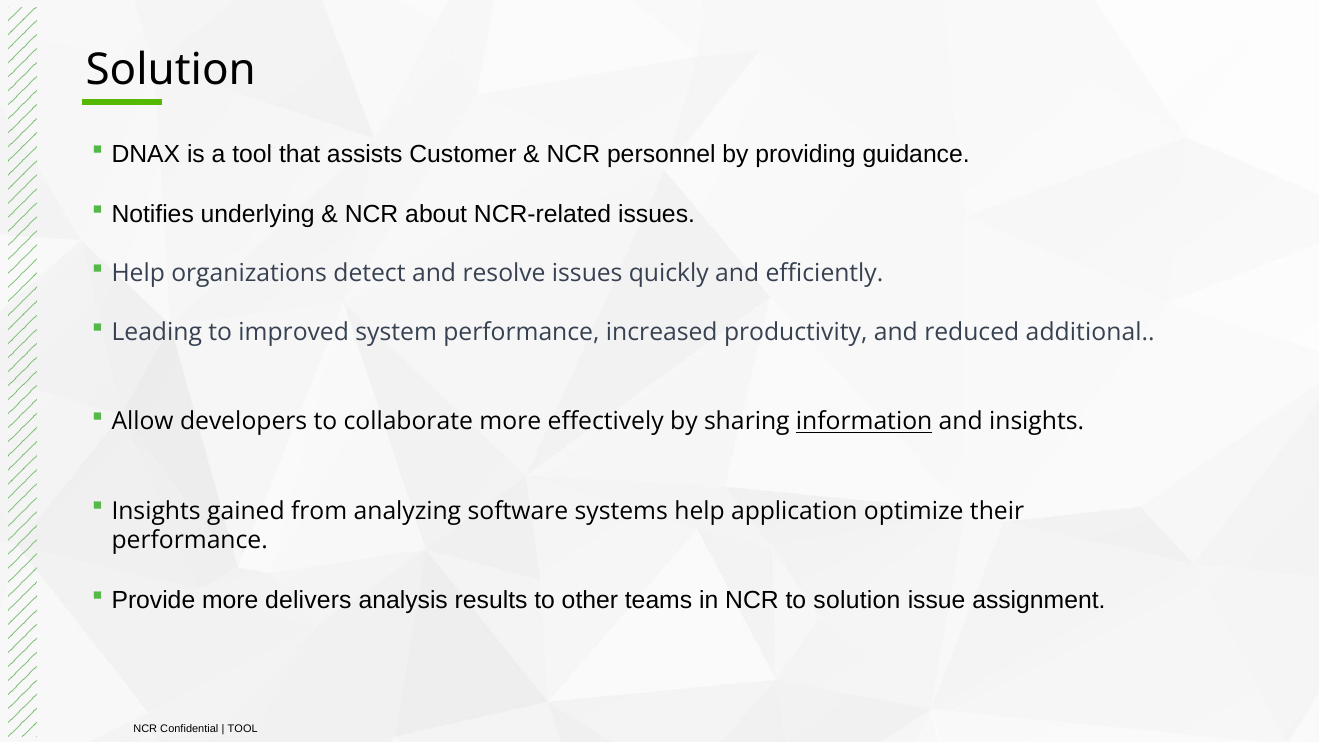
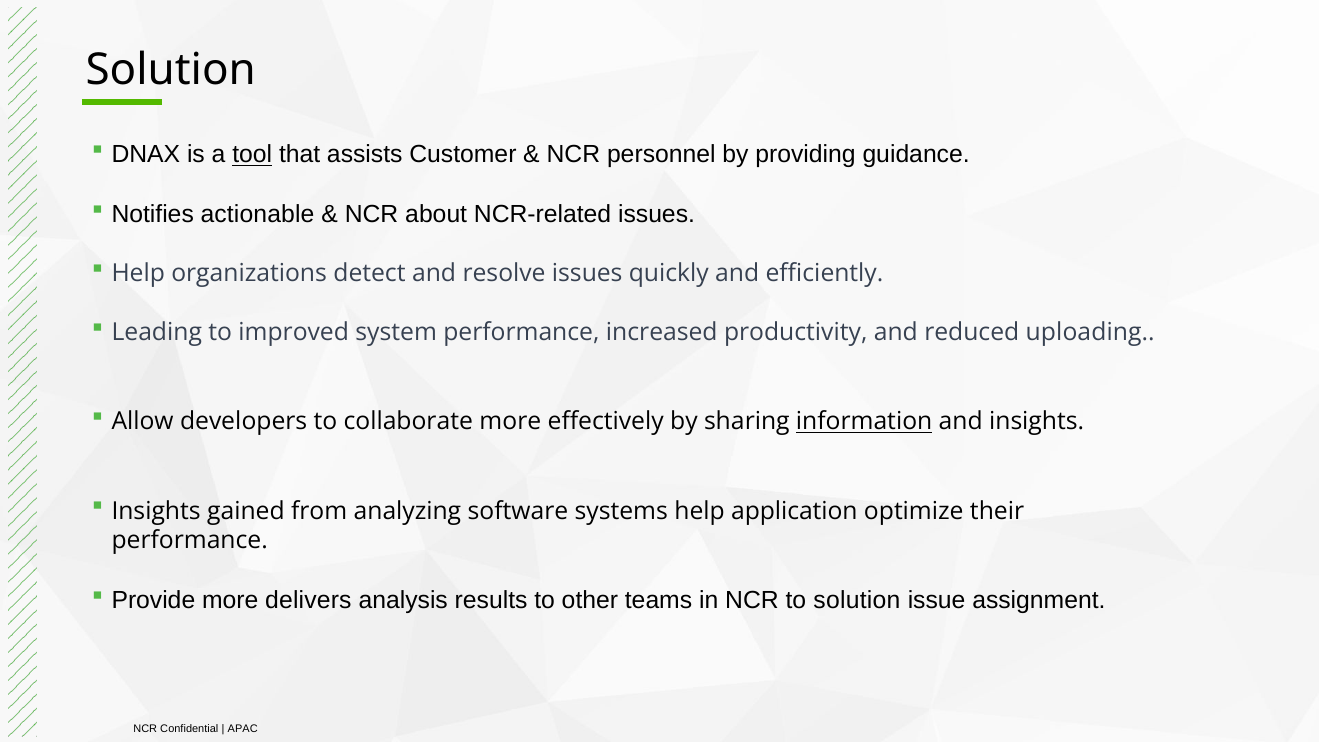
tool at (252, 155) underline: none -> present
underlying: underlying -> actionable
additional: additional -> uploading
TOOL at (243, 729): TOOL -> APAC
